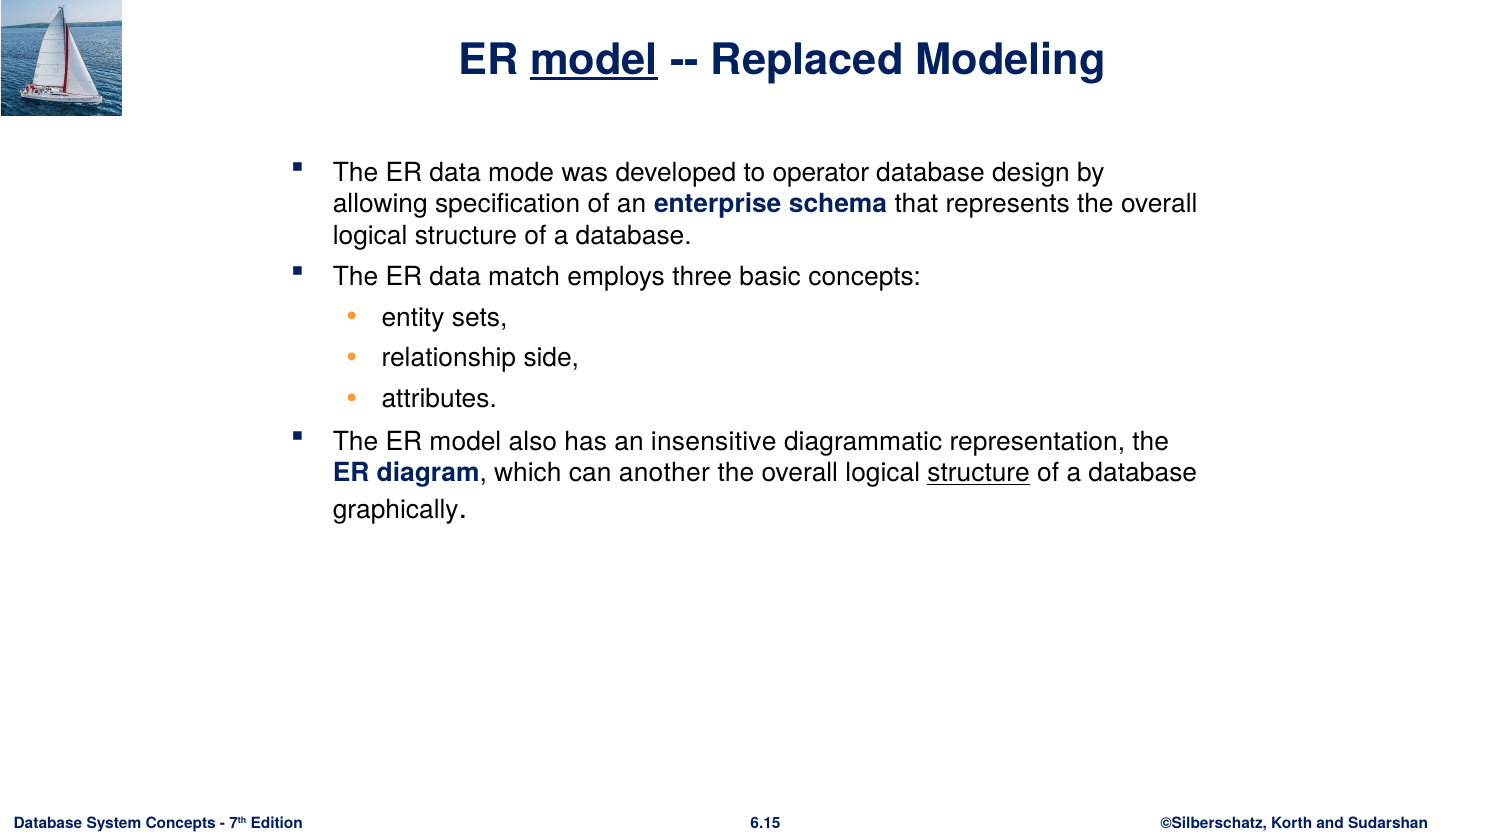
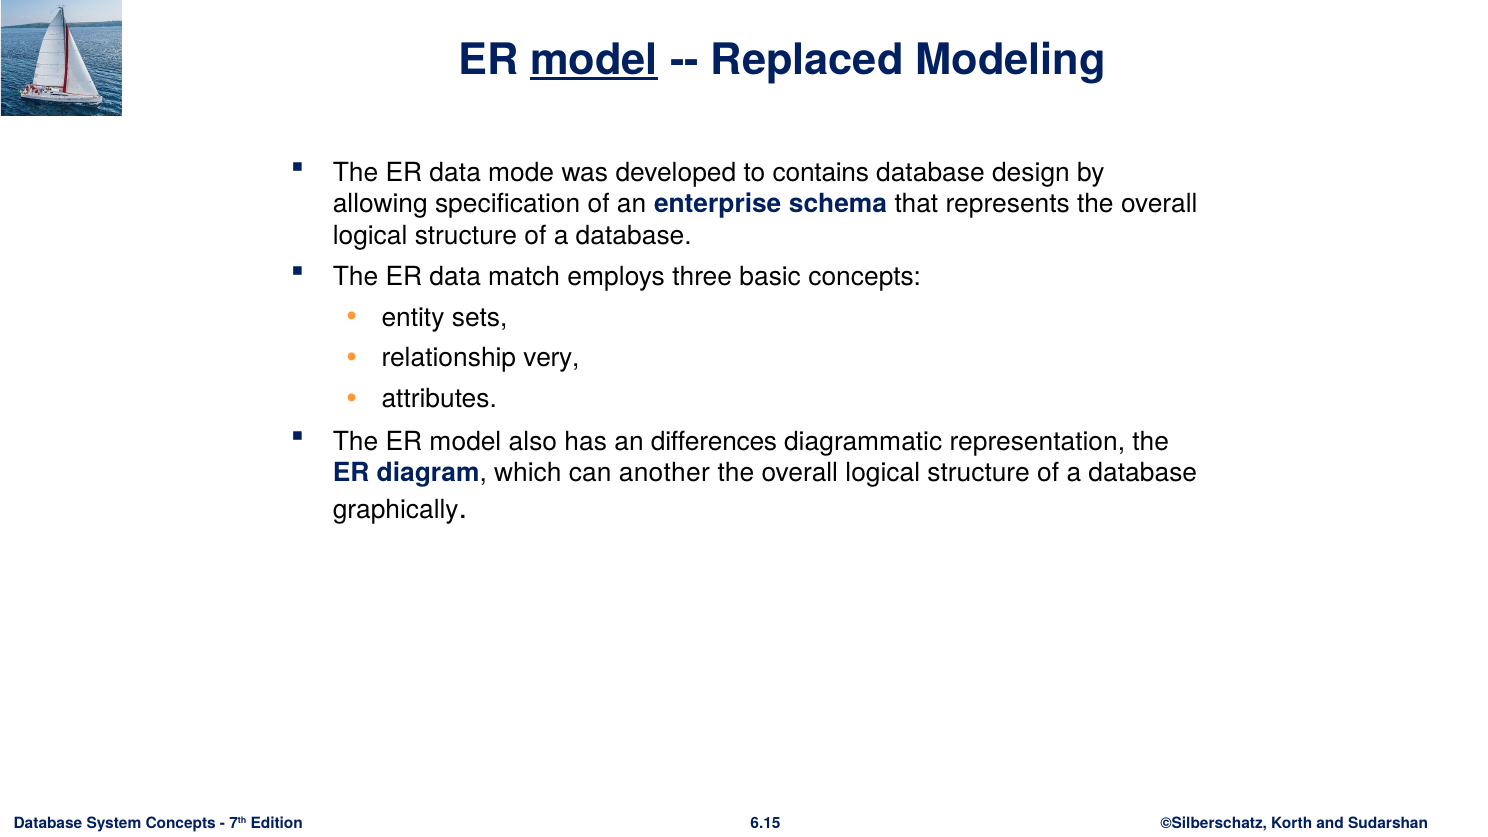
operator: operator -> contains
side: side -> very
insensitive: insensitive -> differences
structure at (979, 473) underline: present -> none
